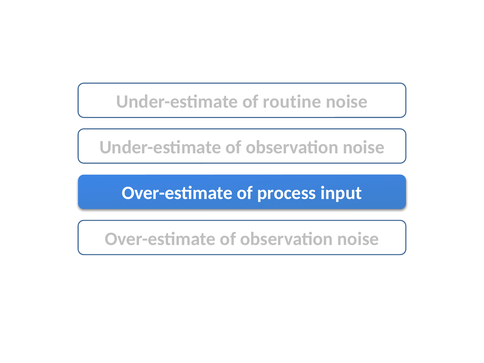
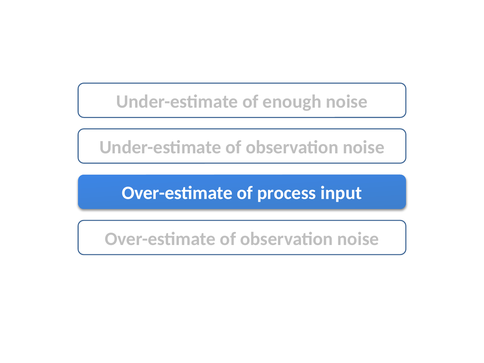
routine: routine -> enough
